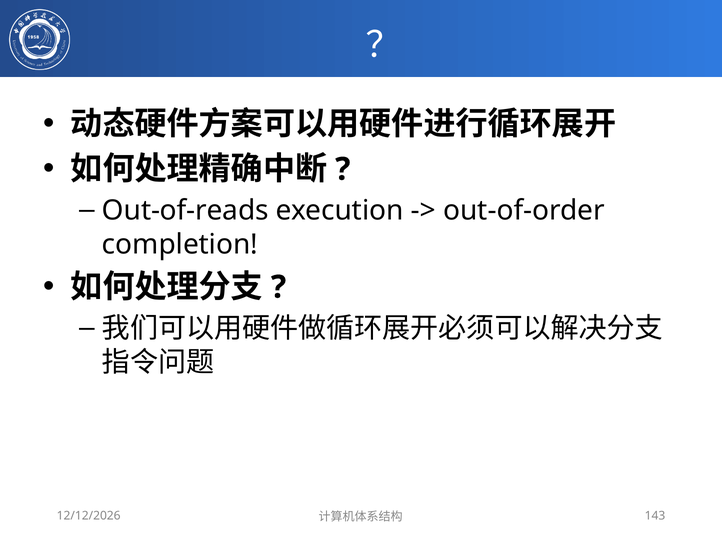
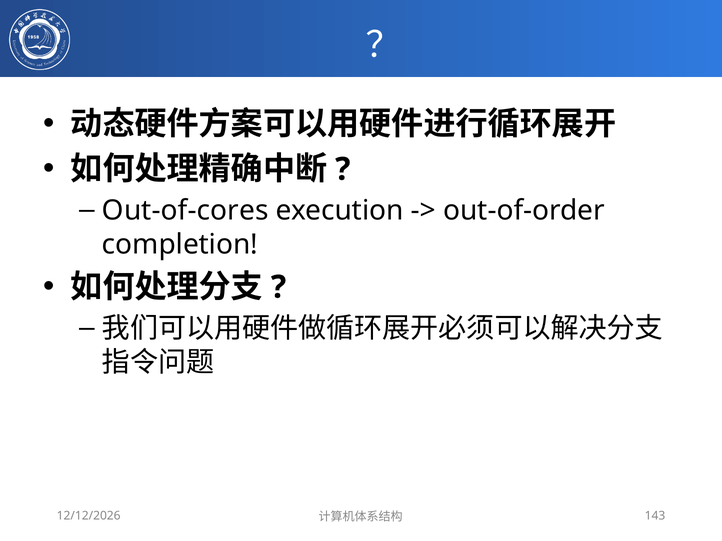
Out-of-reads: Out-of-reads -> Out-of-cores
